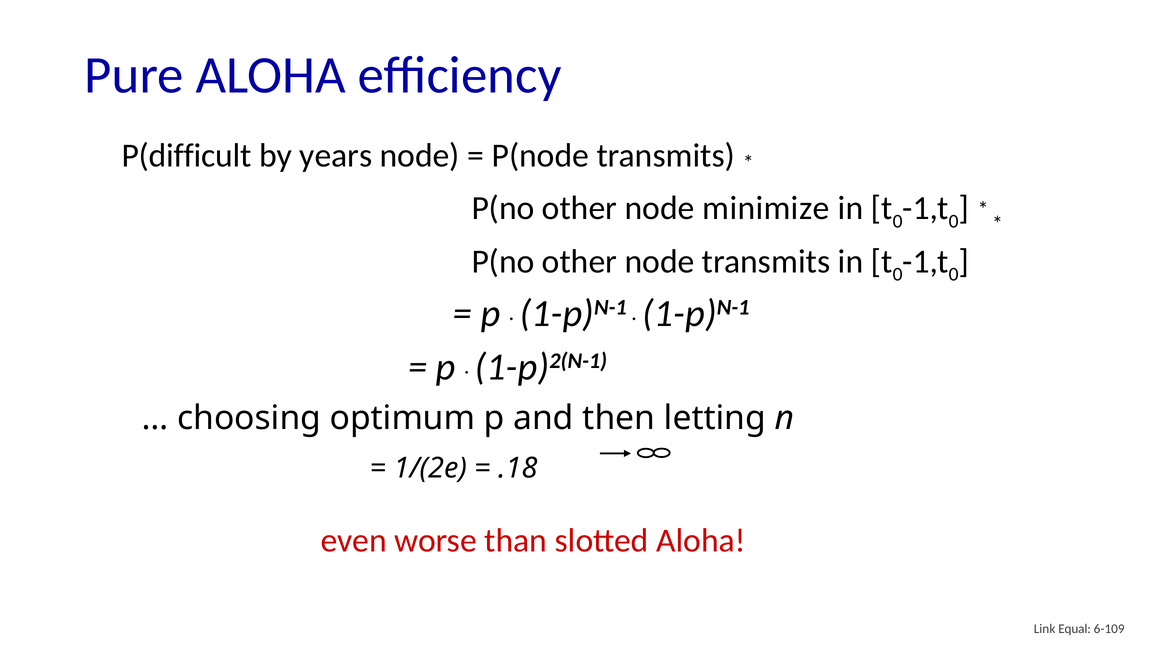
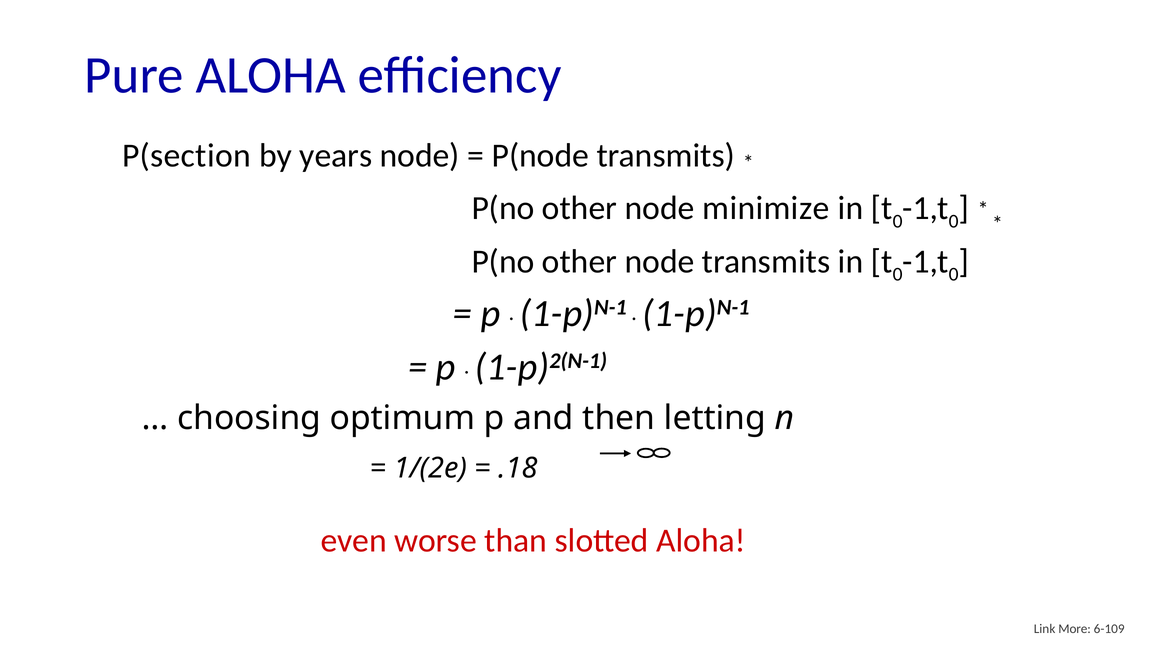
P(difficult: P(difficult -> P(section
Equal: Equal -> More
